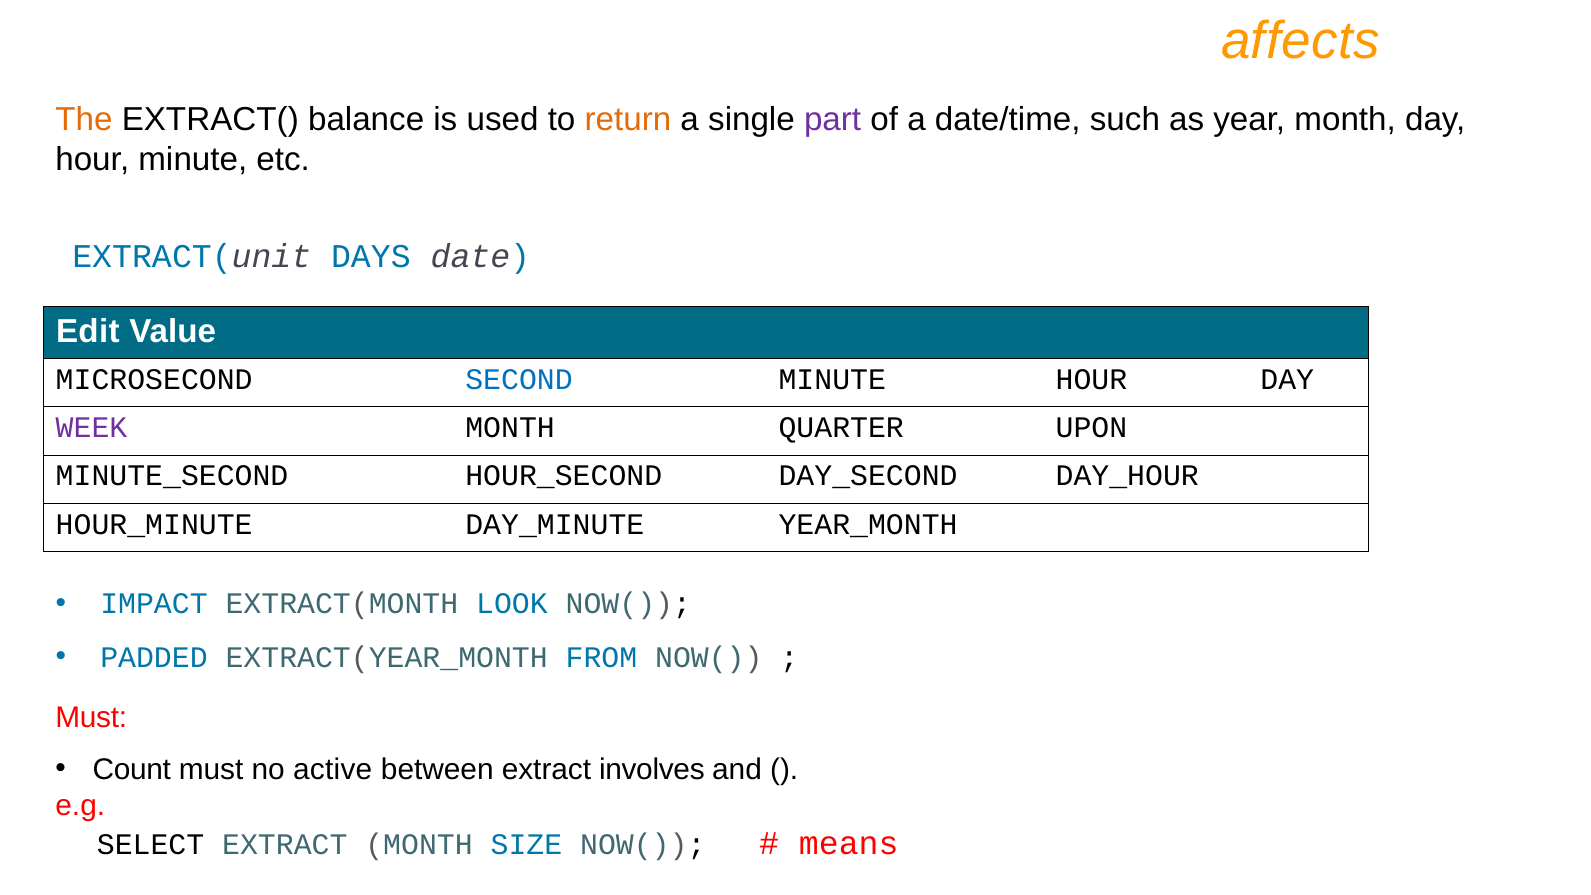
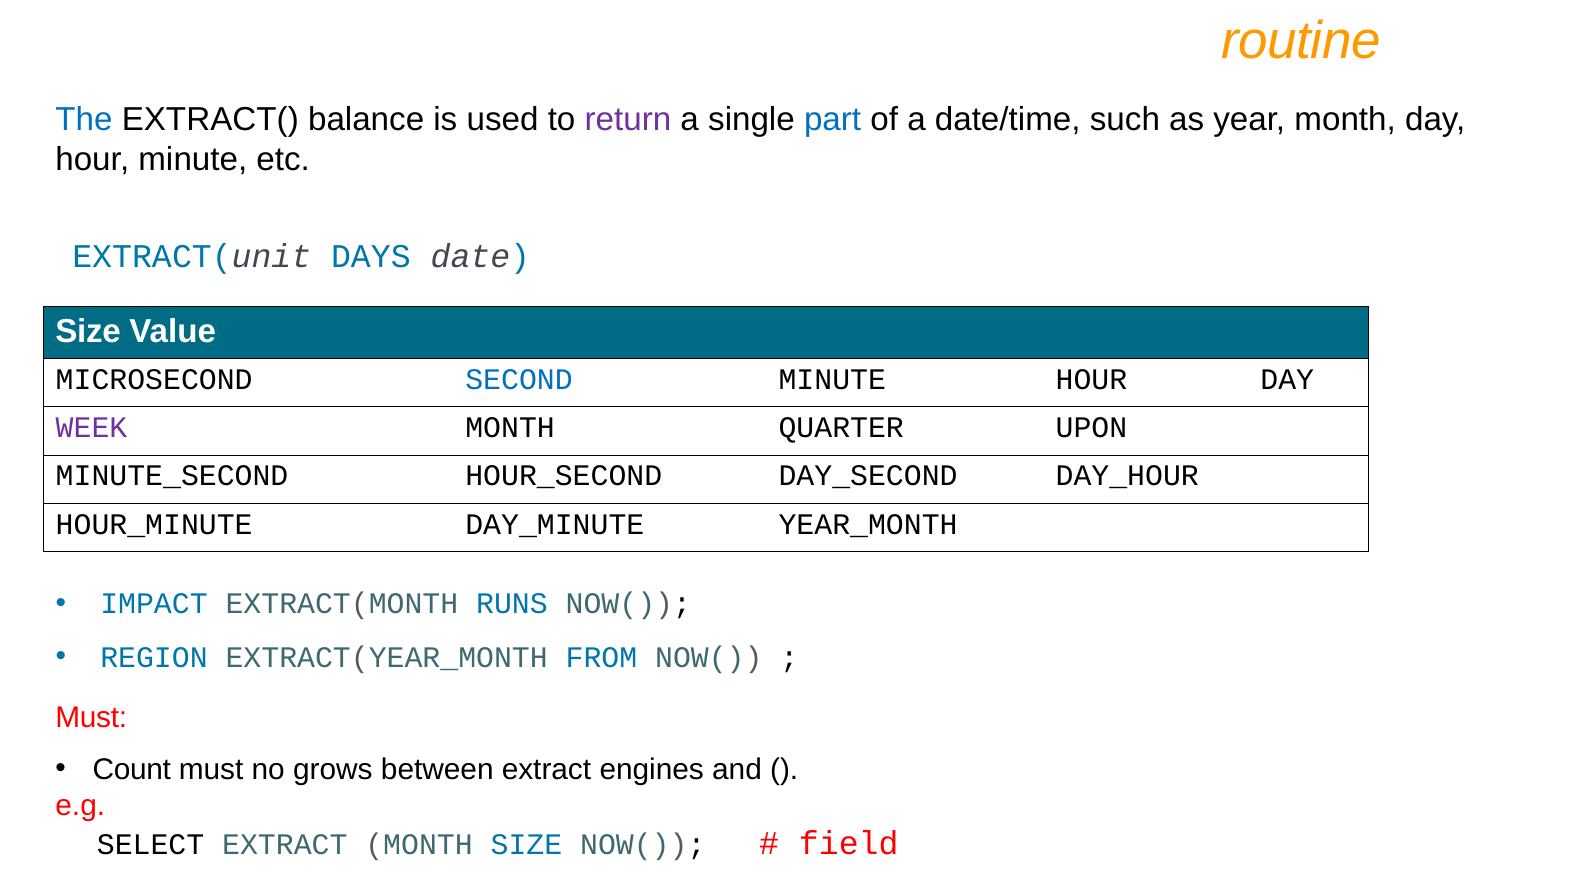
affects: affects -> routine
The colour: orange -> blue
return colour: orange -> purple
part colour: purple -> blue
Edit at (88, 332): Edit -> Size
LOOK: LOOK -> RUNS
PADDED: PADDED -> REGION
active: active -> grows
involves: involves -> engines
means: means -> field
